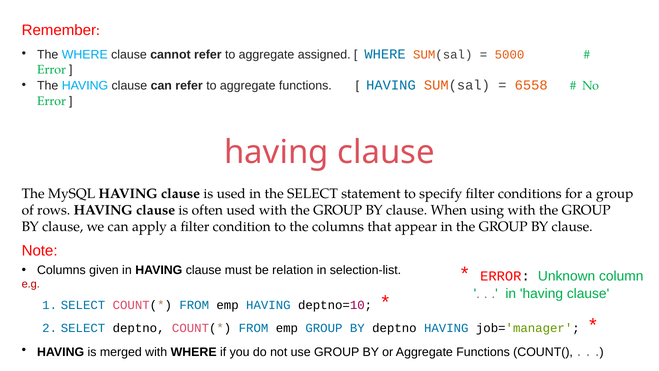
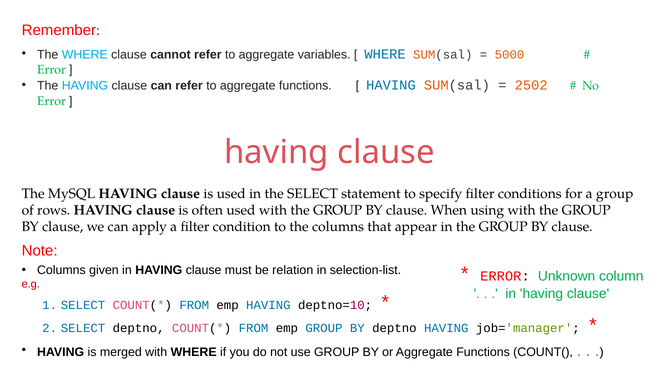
assigned: assigned -> variables
6558: 6558 -> 2502
